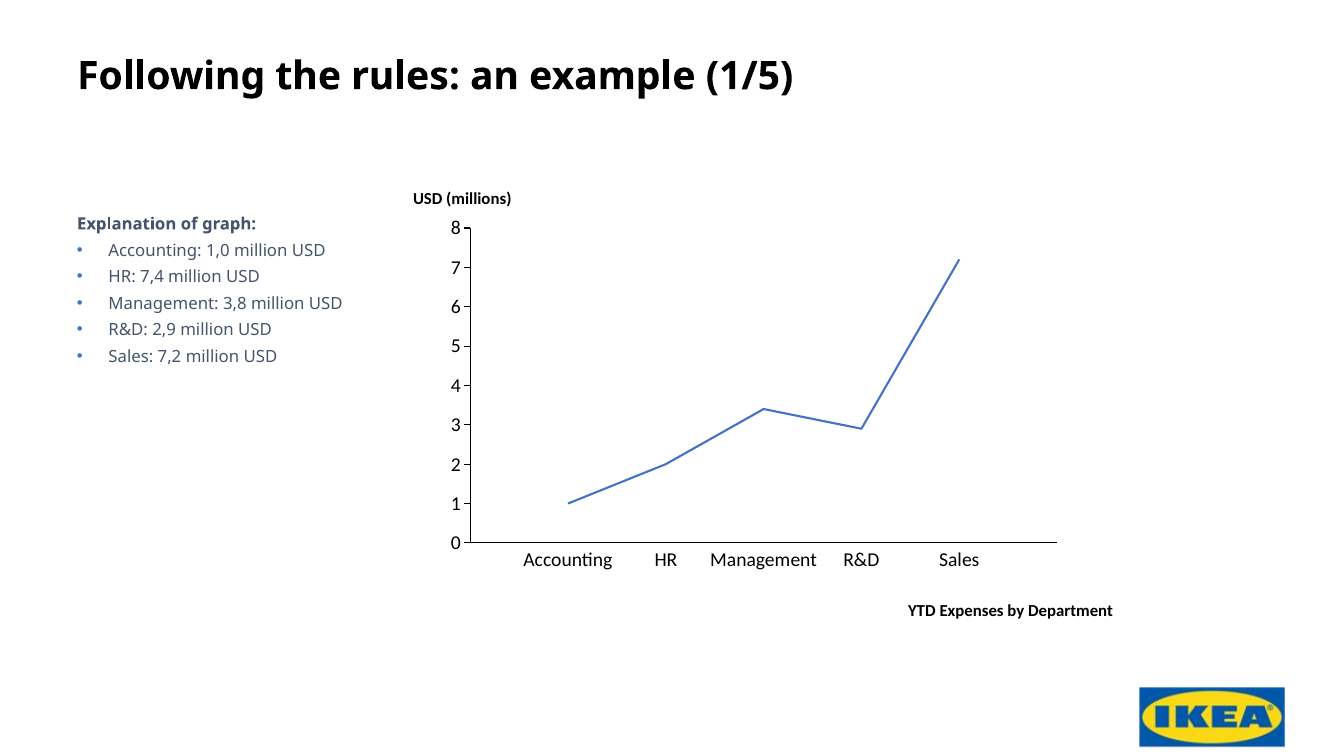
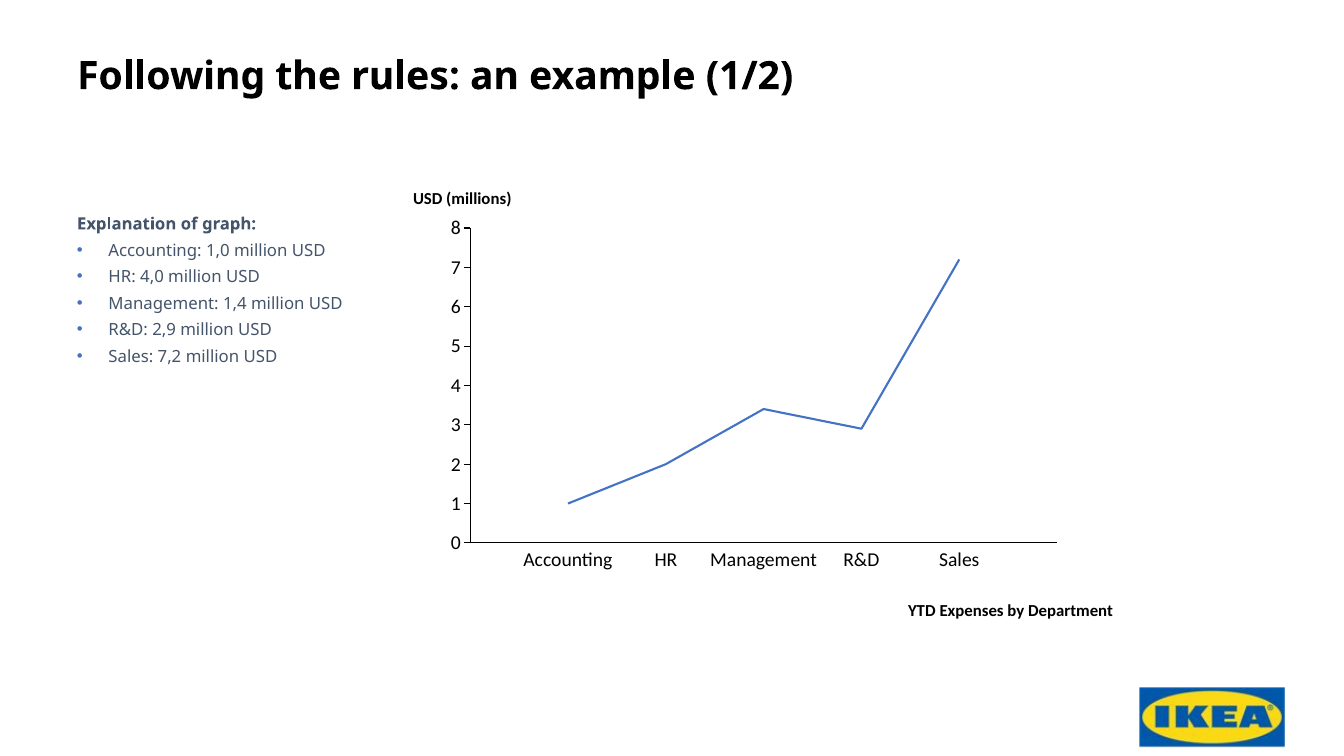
1/5: 1/5 -> 1/2
7,4: 7,4 -> 4,0
3,8: 3,8 -> 1,4
